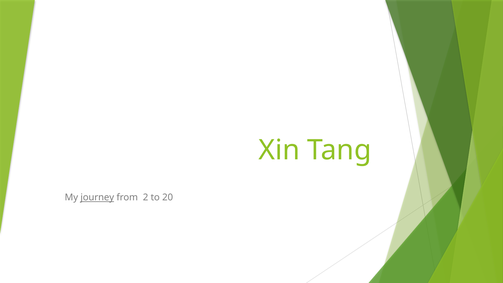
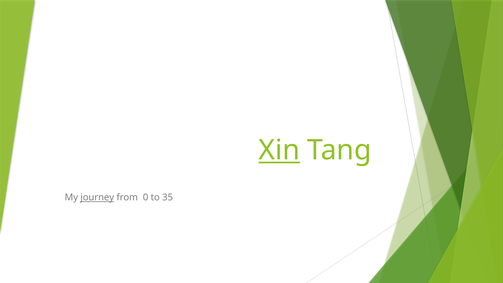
Xin underline: none -> present
2: 2 -> 0
20: 20 -> 35
